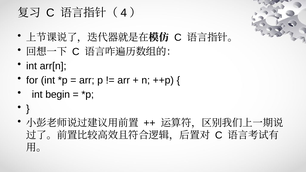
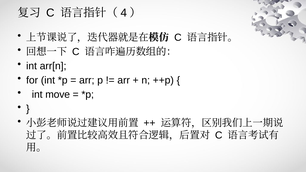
begin: begin -> move
